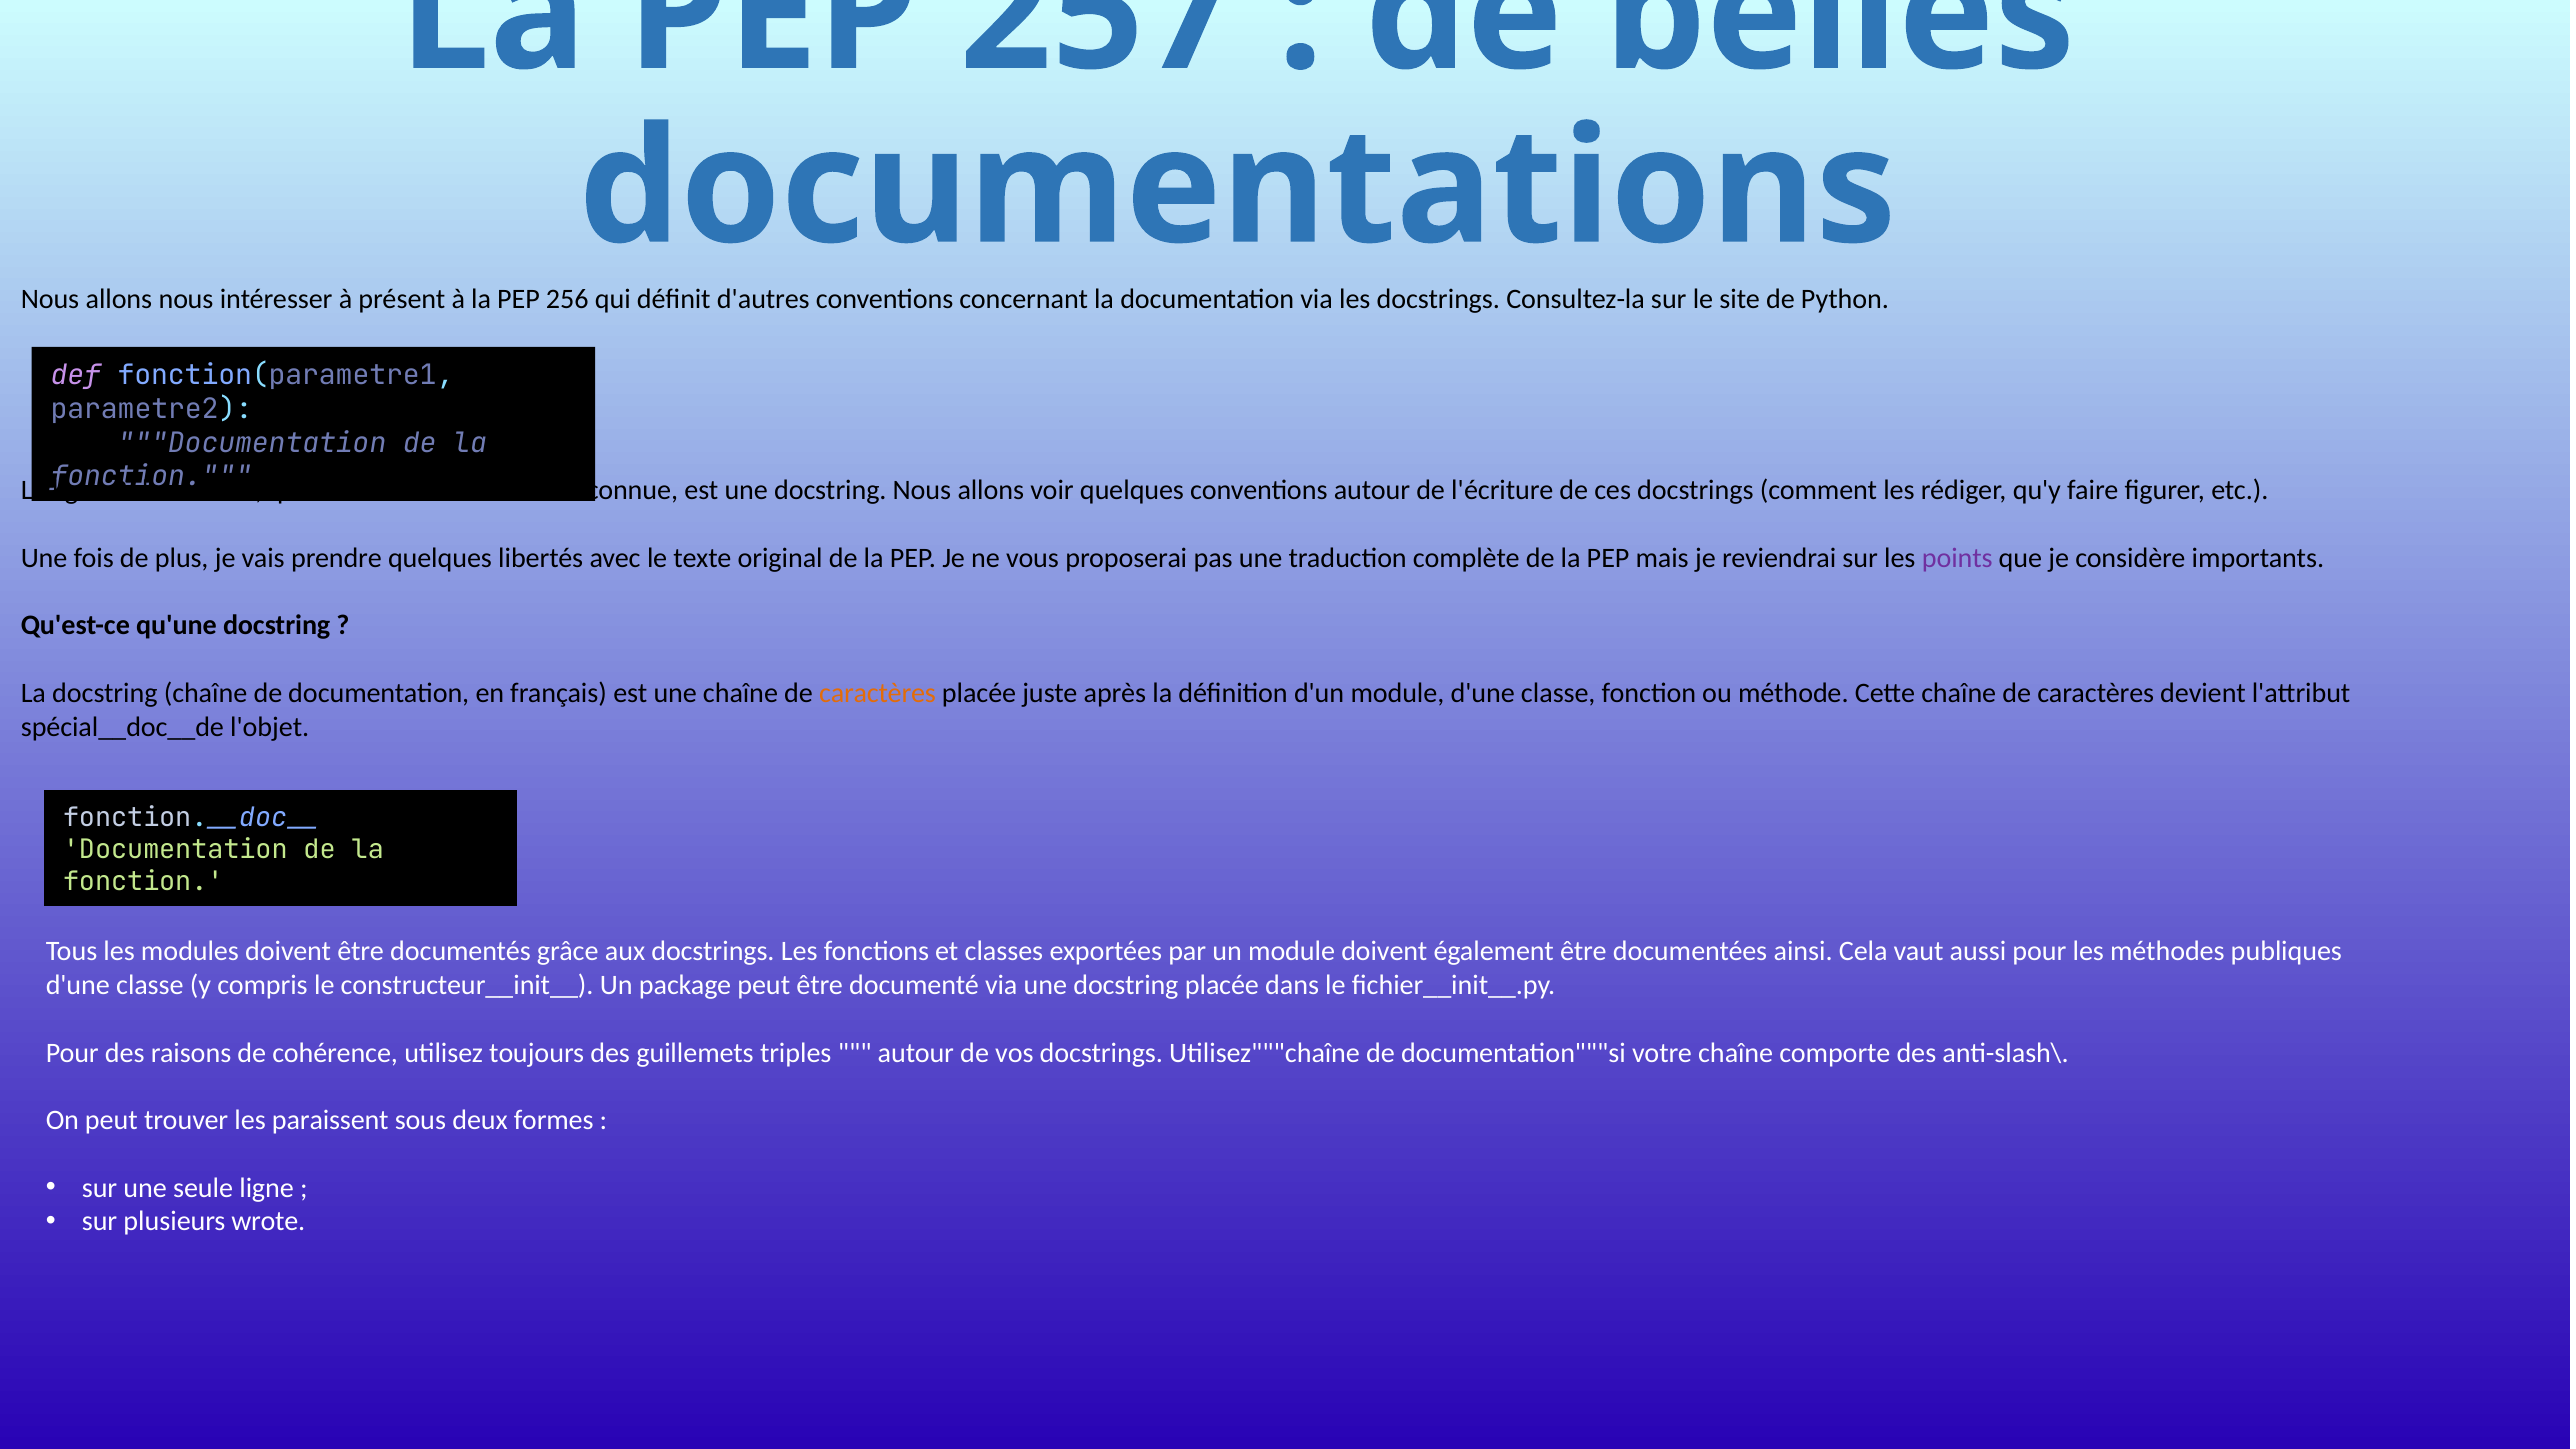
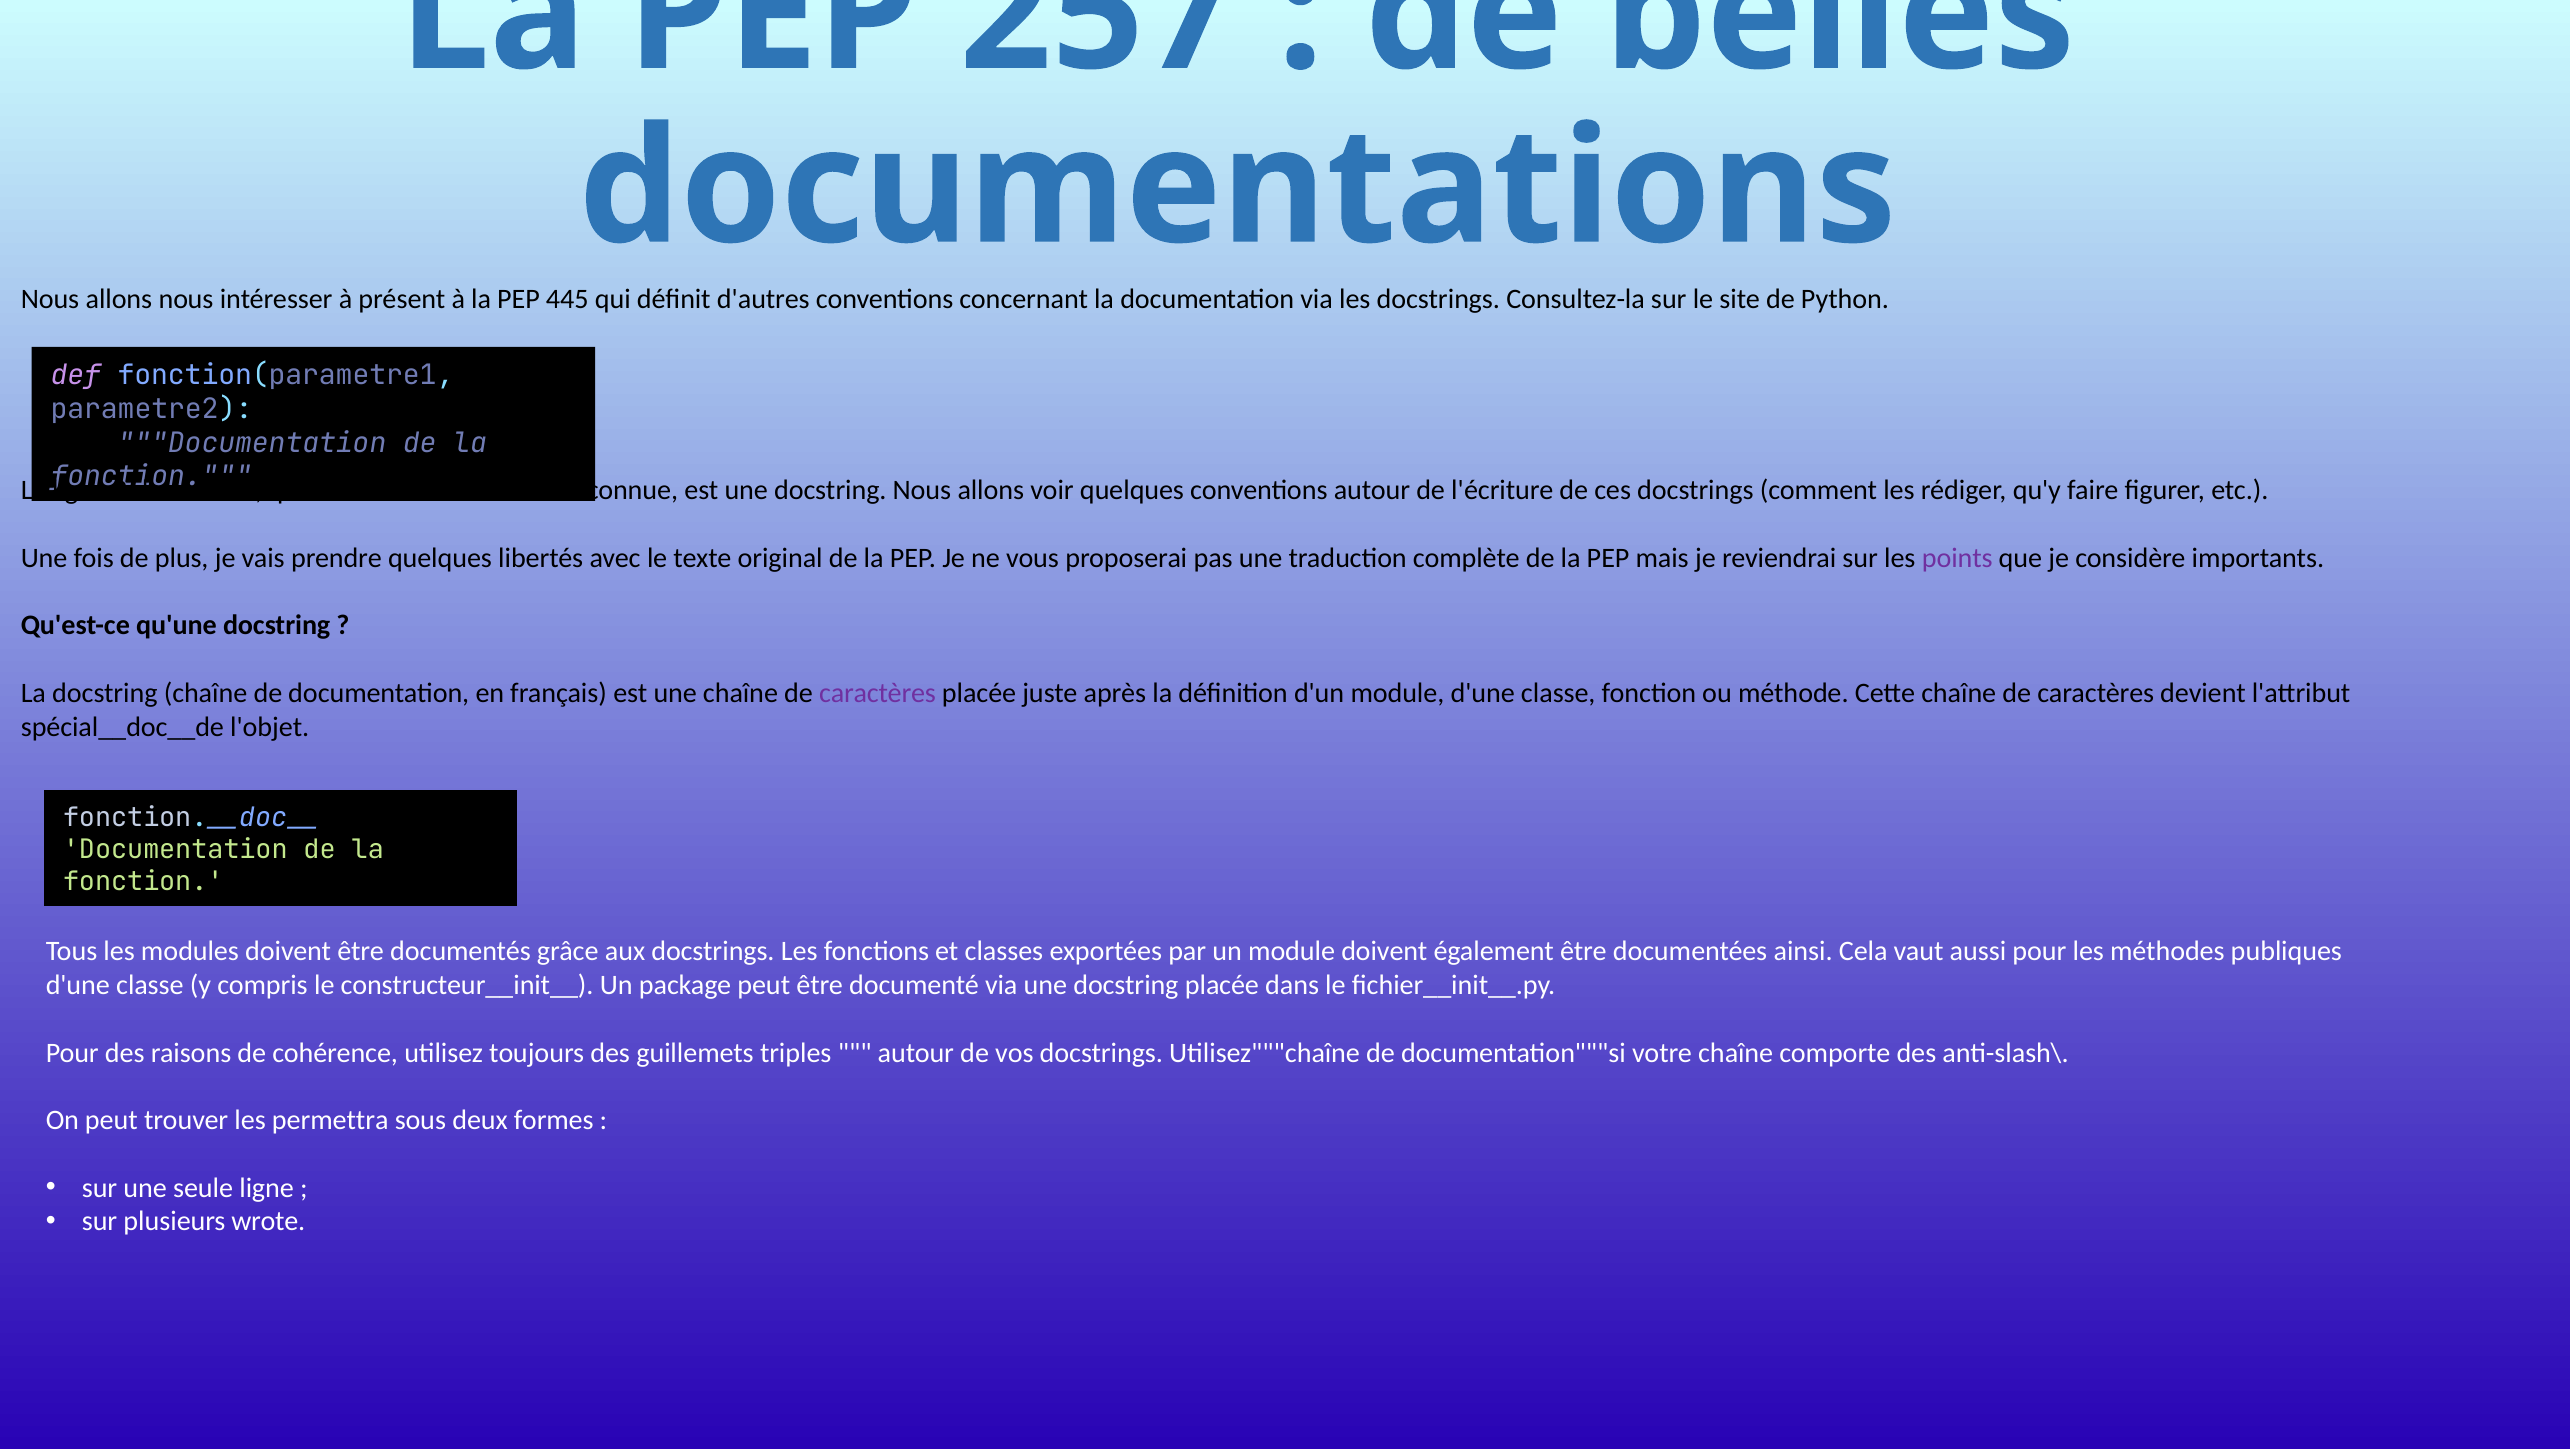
256: 256 -> 445
caractères at (878, 693) colour: orange -> purple
paraissent: paraissent -> permettra
